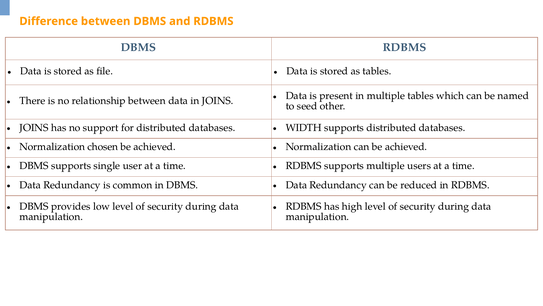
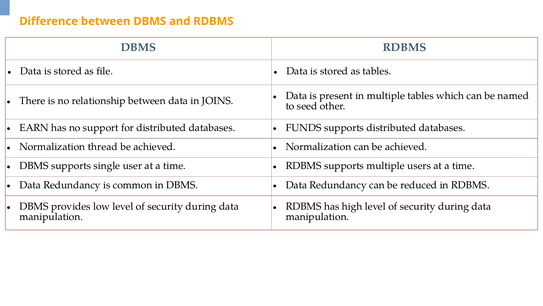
JOINS at (34, 127): JOINS -> EARN
WIDTH: WIDTH -> FUNDS
chosen: chosen -> thread
